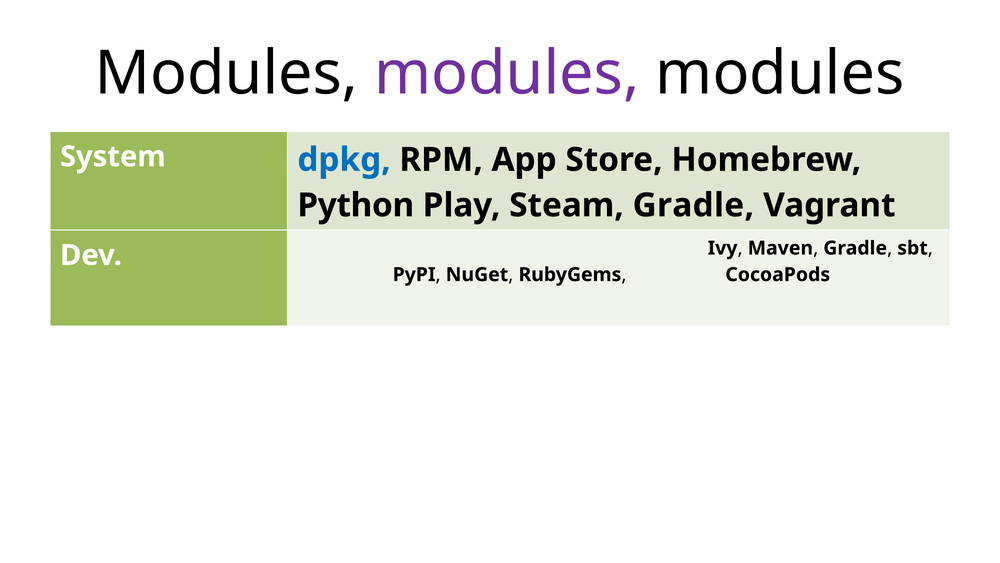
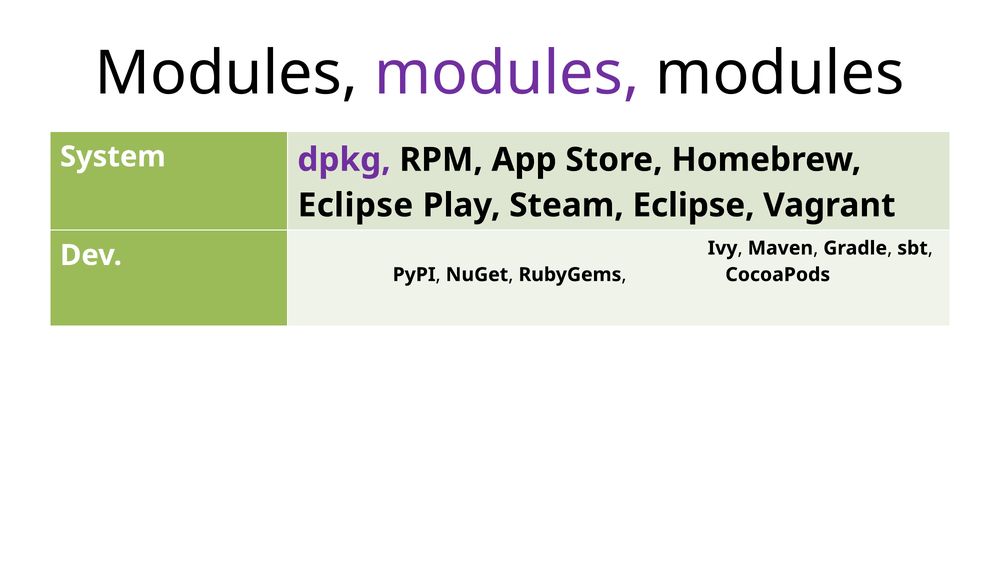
dpkg colour: blue -> purple
Python at (356, 205): Python -> Eclipse
Steam Gradle: Gradle -> Eclipse
